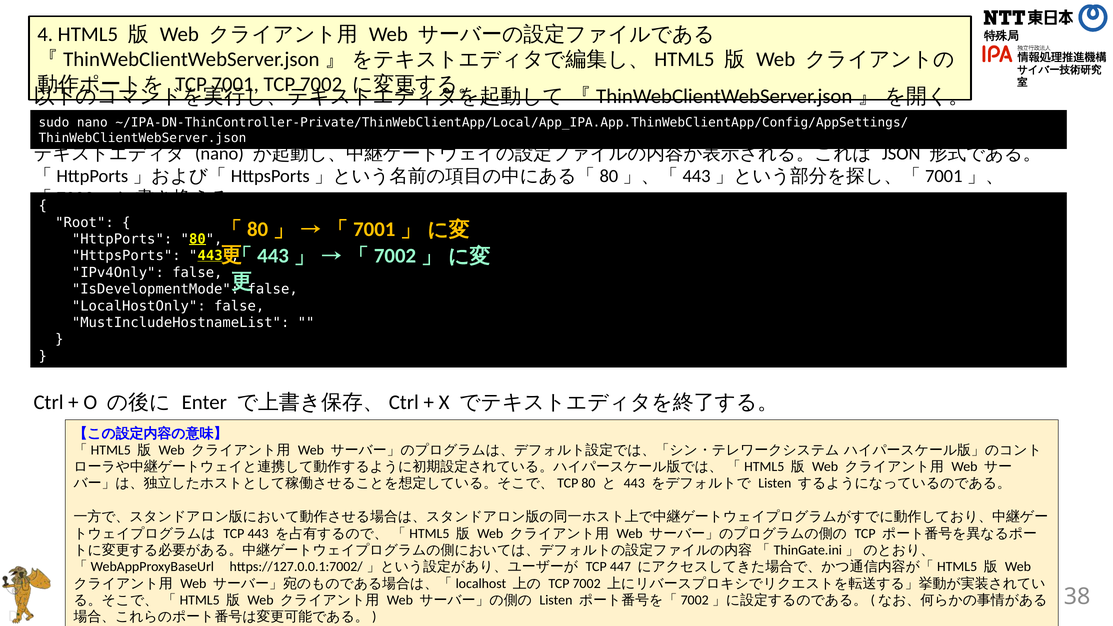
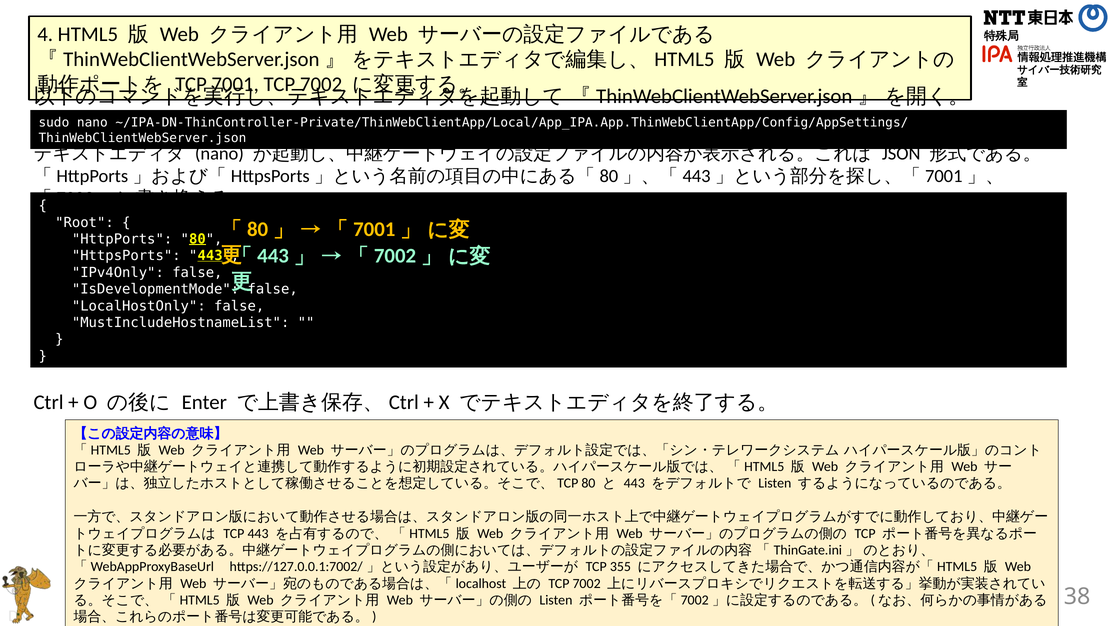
447: 447 -> 355
